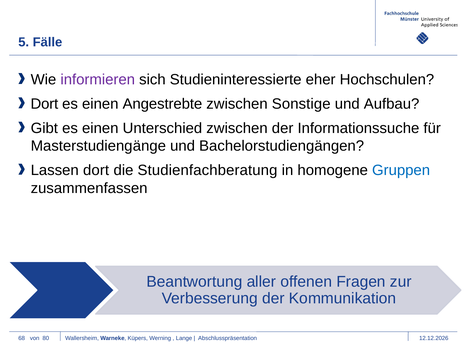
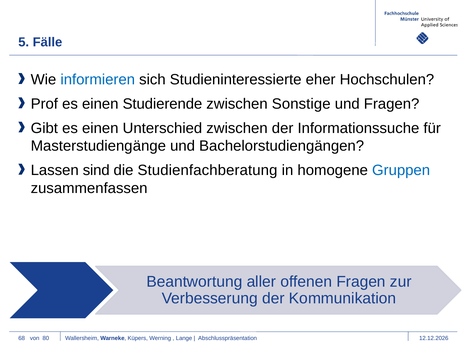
informieren colour: purple -> blue
Dort at (44, 104): Dort -> Prof
Angestrebte: Angestrebte -> Studierende
und Aufbau: Aufbau -> Fragen
Lassen dort: dort -> sind
